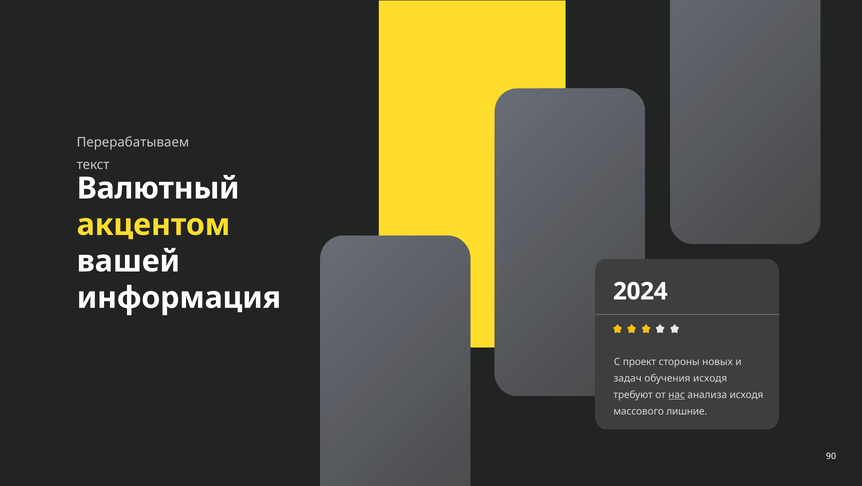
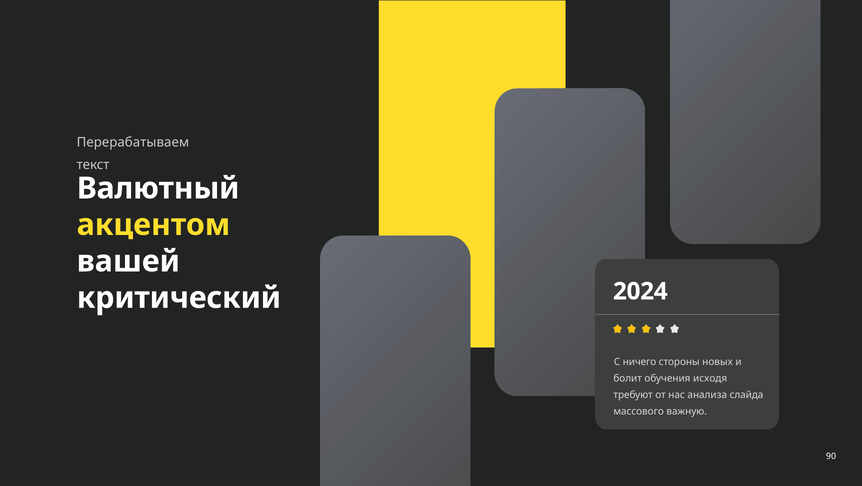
информация: информация -> критический
проект: проект -> ничего
задач: задач -> болит
нас underline: present -> none
анализа исходя: исходя -> слайда
лишние: лишние -> важную
